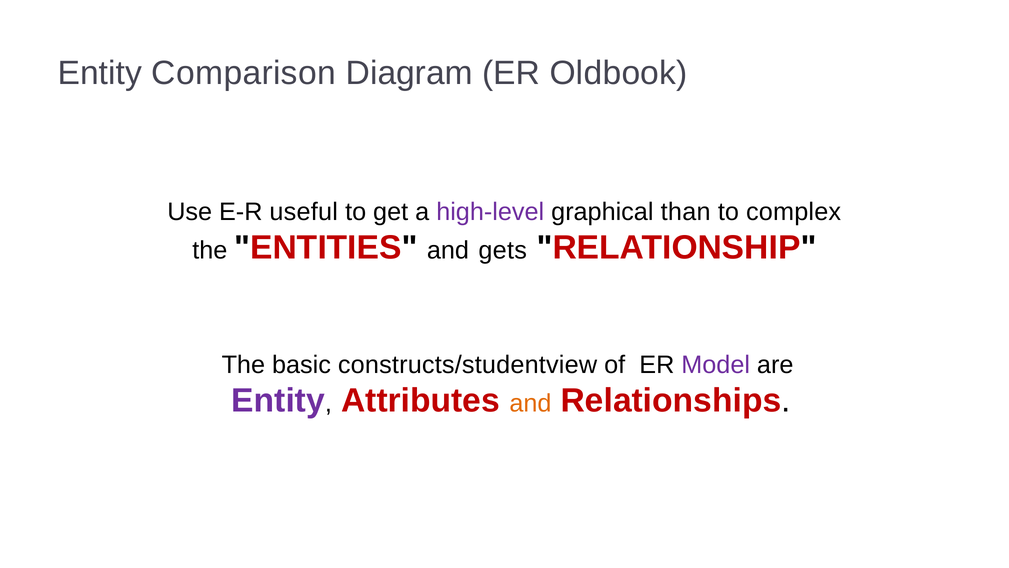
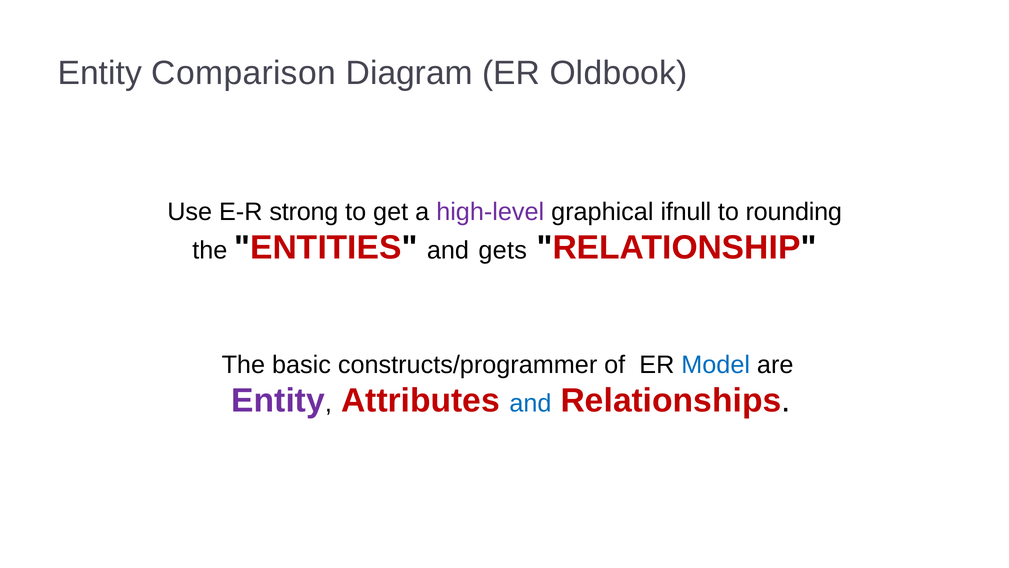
useful: useful -> strong
than: than -> ifnull
complex: complex -> rounding
constructs/studentview: constructs/studentview -> constructs/programmer
Model colour: purple -> blue
and at (530, 403) colour: orange -> blue
